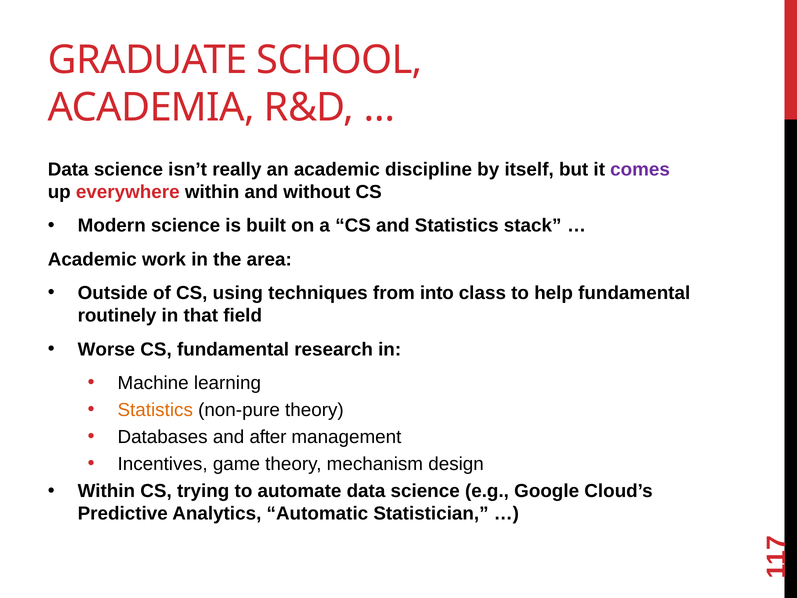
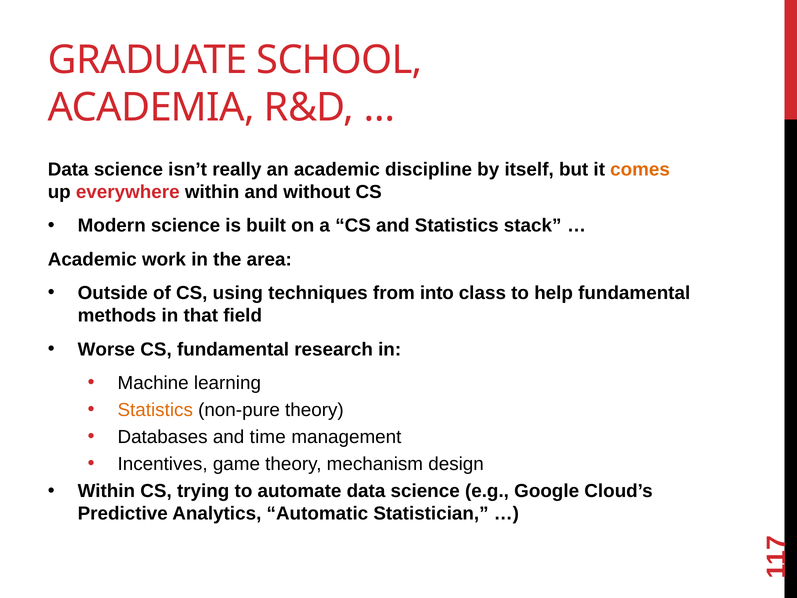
comes colour: purple -> orange
routinely: routinely -> methods
after: after -> time
